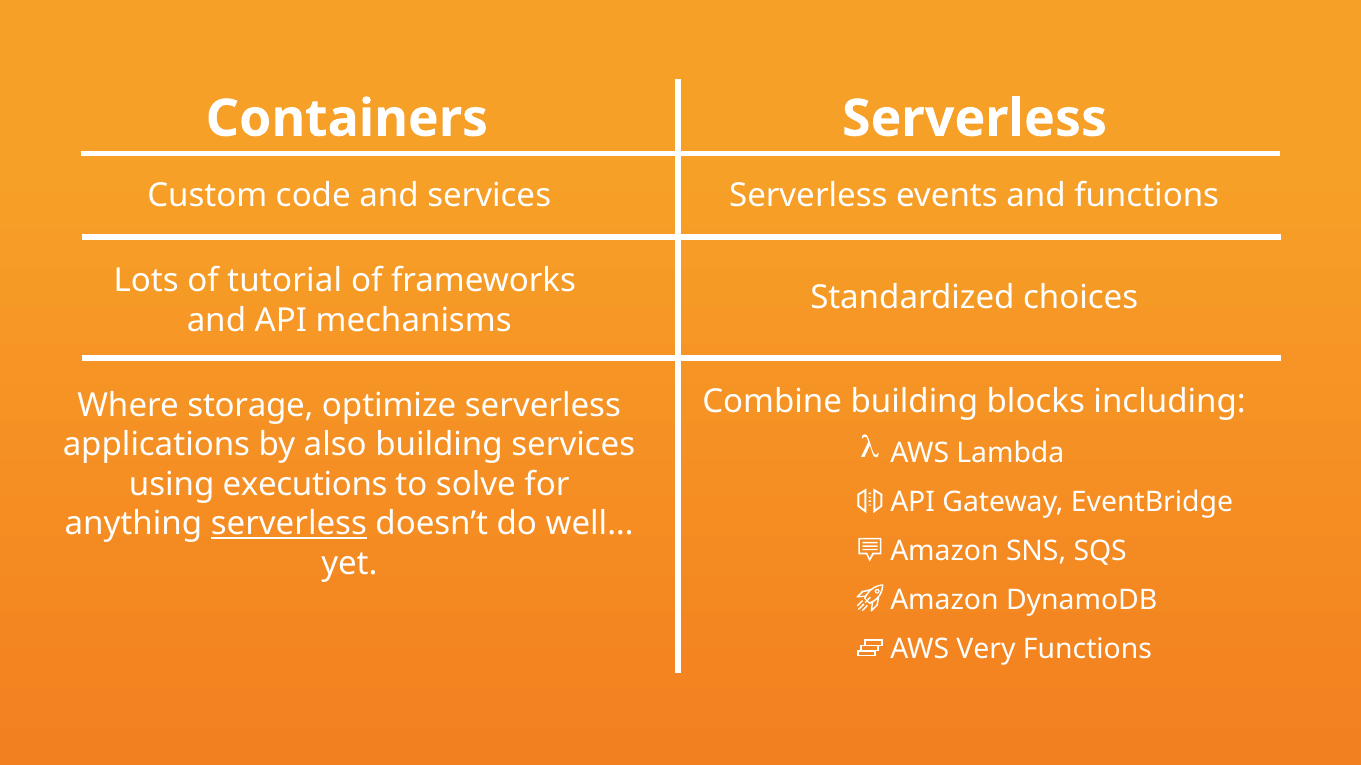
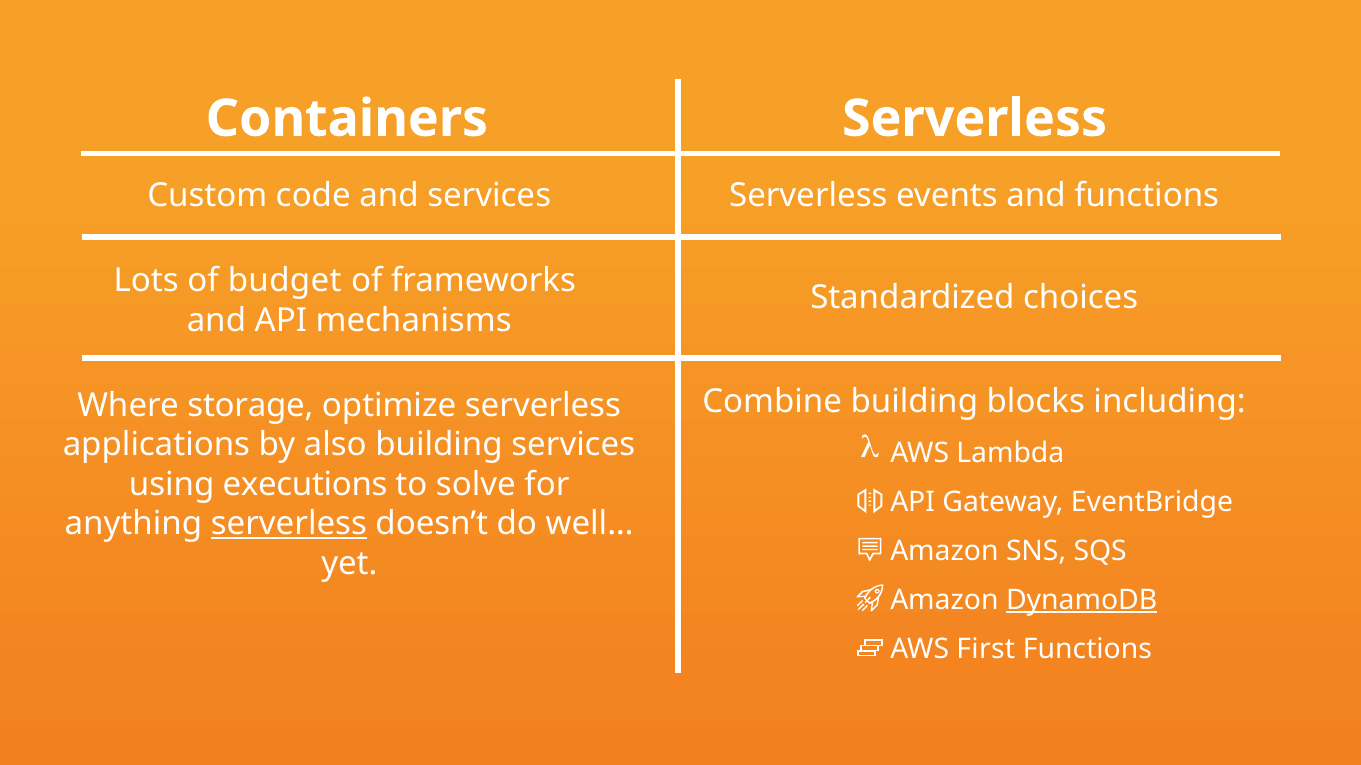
tutorial: tutorial -> budget
DynamoDB underline: none -> present
Very: Very -> First
